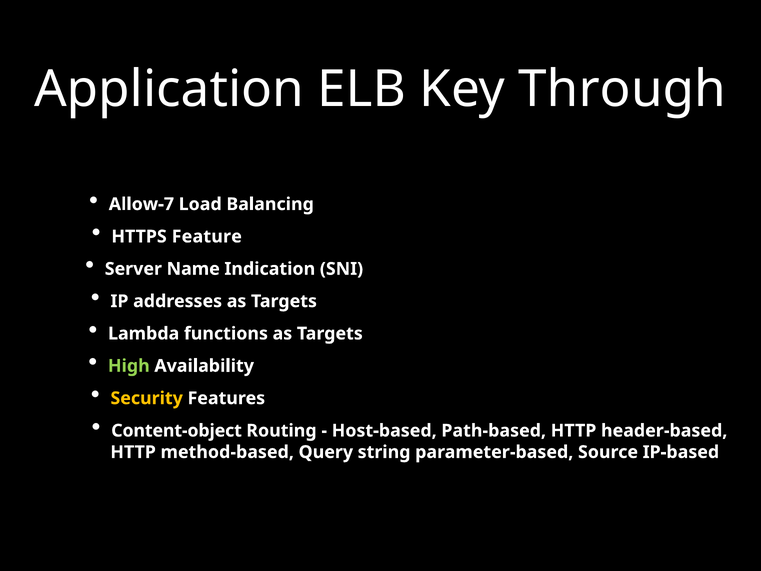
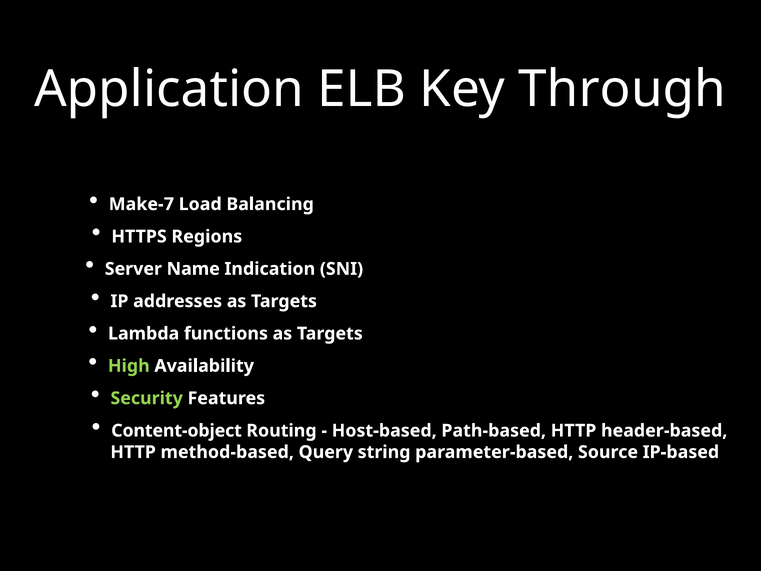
Allow-7: Allow-7 -> Make-7
Feature: Feature -> Regions
Security colour: yellow -> light green
